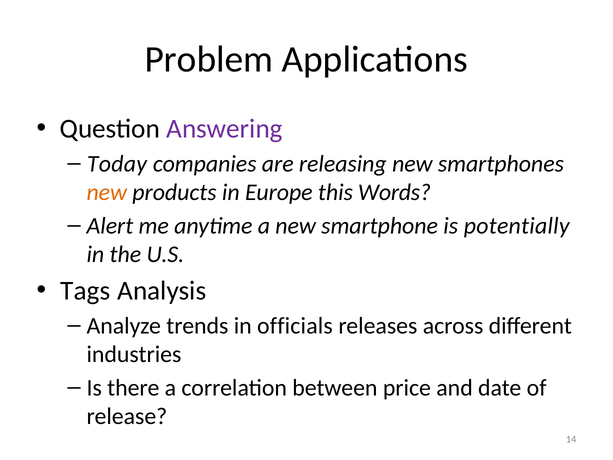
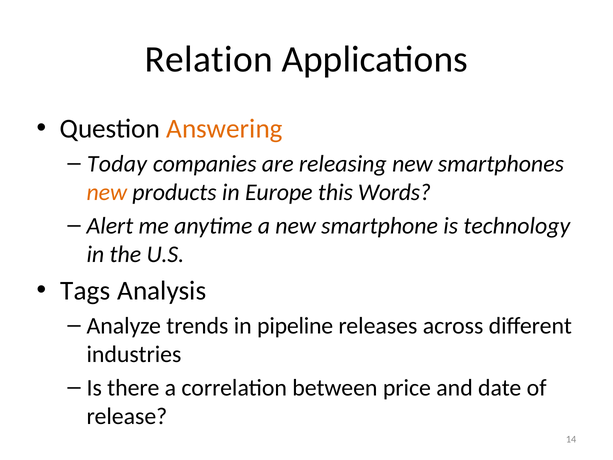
Problem: Problem -> Relation
Answering colour: purple -> orange
potentially: potentially -> technology
officials: officials -> pipeline
